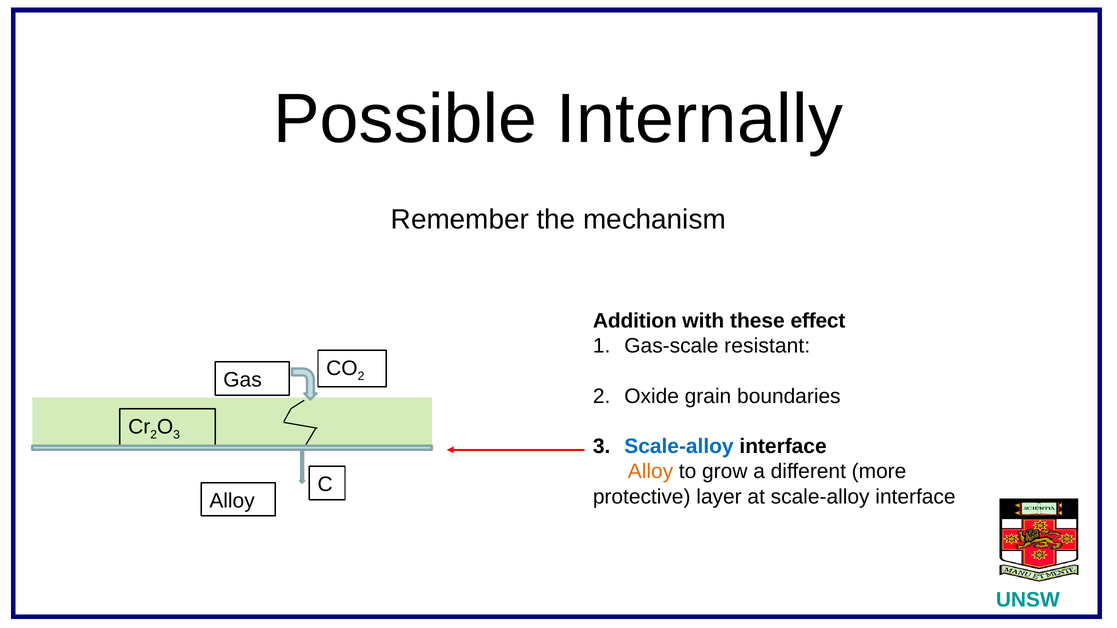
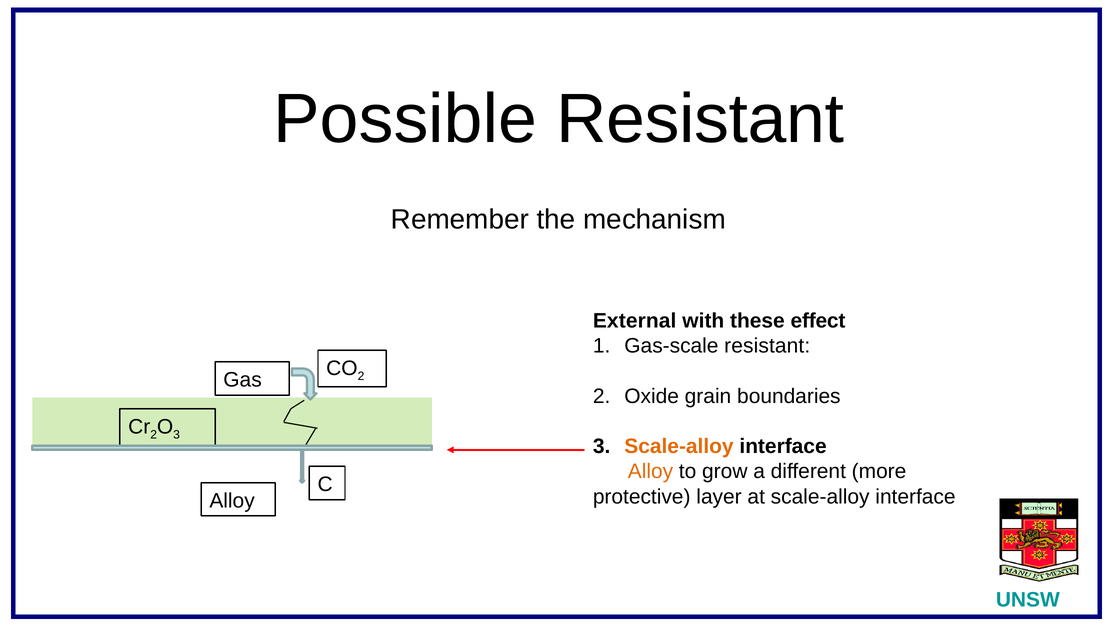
Possible Internally: Internally -> Resistant
Addition: Addition -> External
Scale-alloy at (679, 447) colour: blue -> orange
